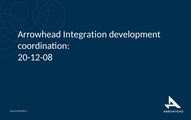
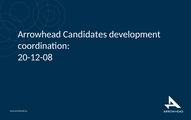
Integration: Integration -> Candidates
